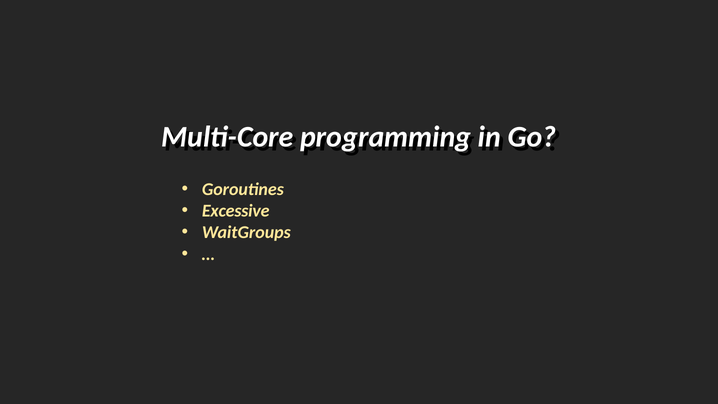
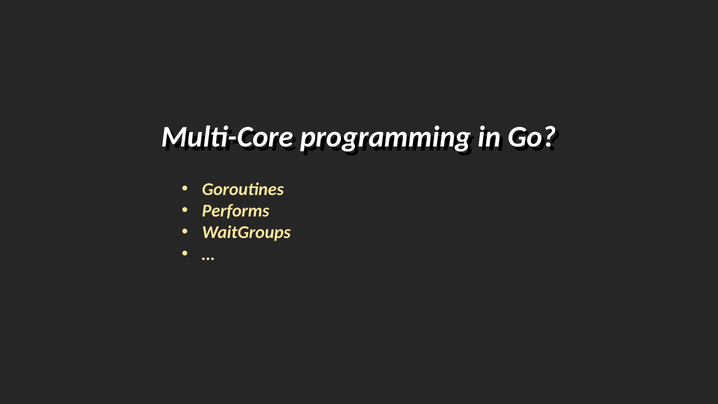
Excessive: Excessive -> Performs
